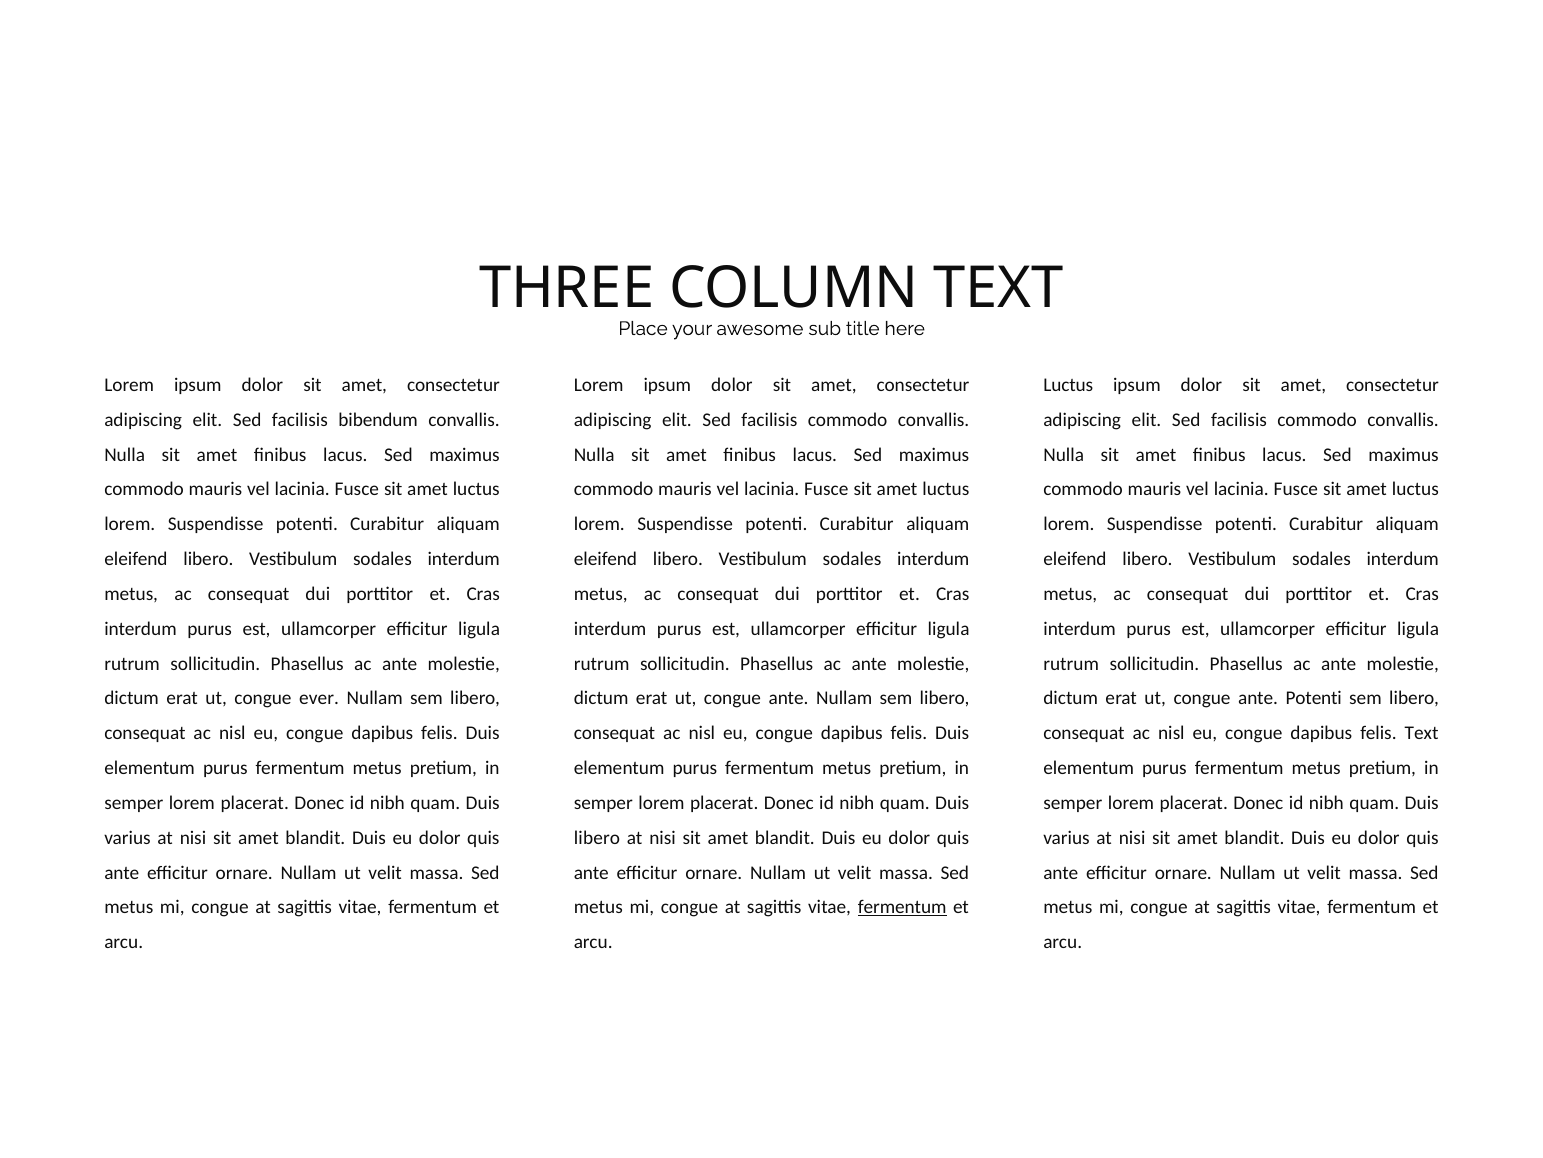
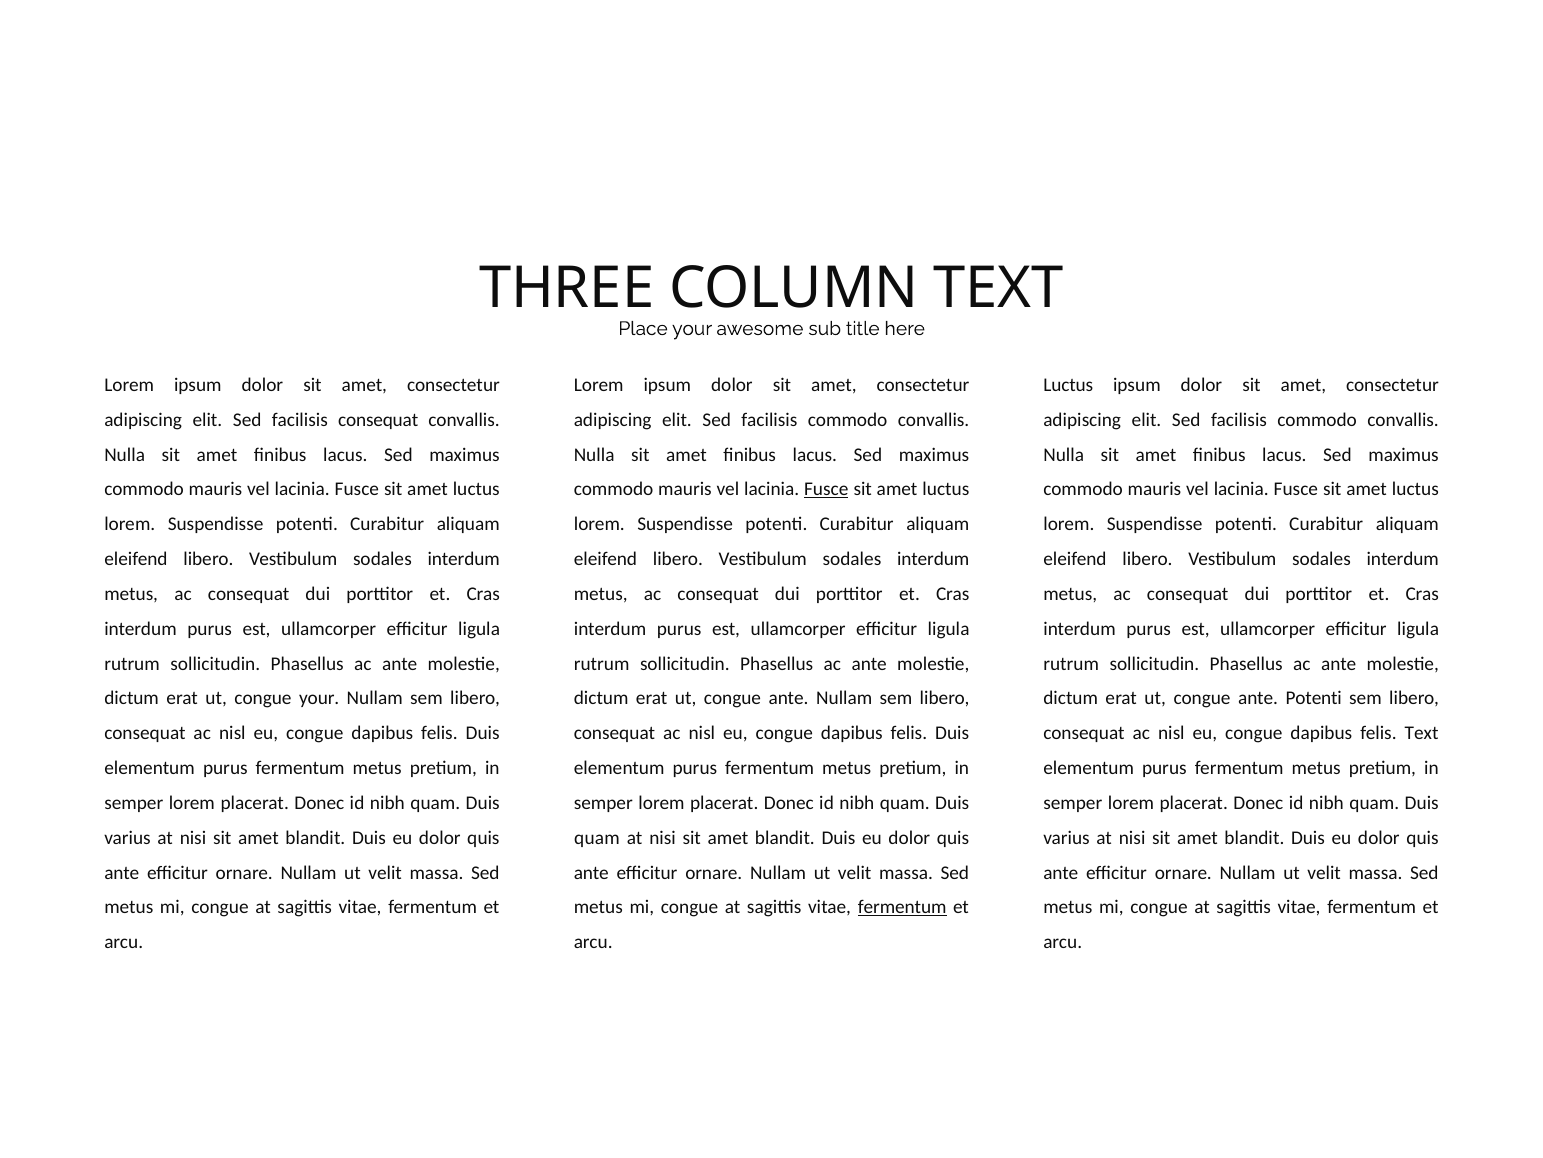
facilisis bibendum: bibendum -> consequat
Fusce at (826, 489) underline: none -> present
congue ever: ever -> your
libero at (597, 837): libero -> quam
